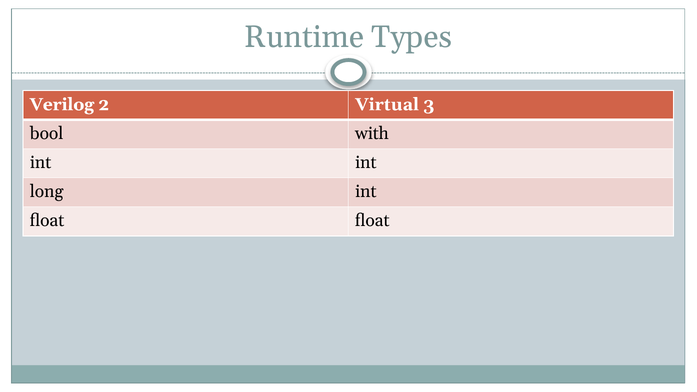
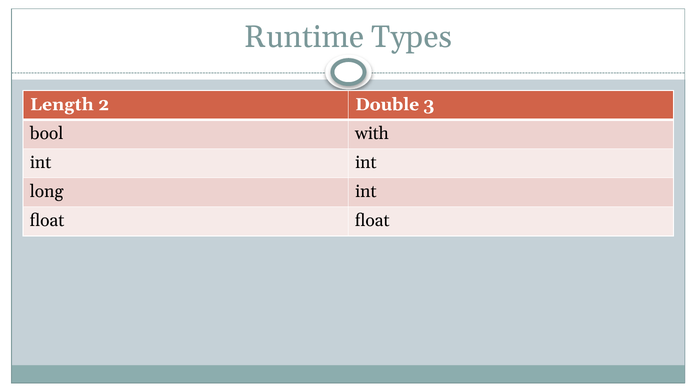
Verilog: Verilog -> Length
Virtual: Virtual -> Double
